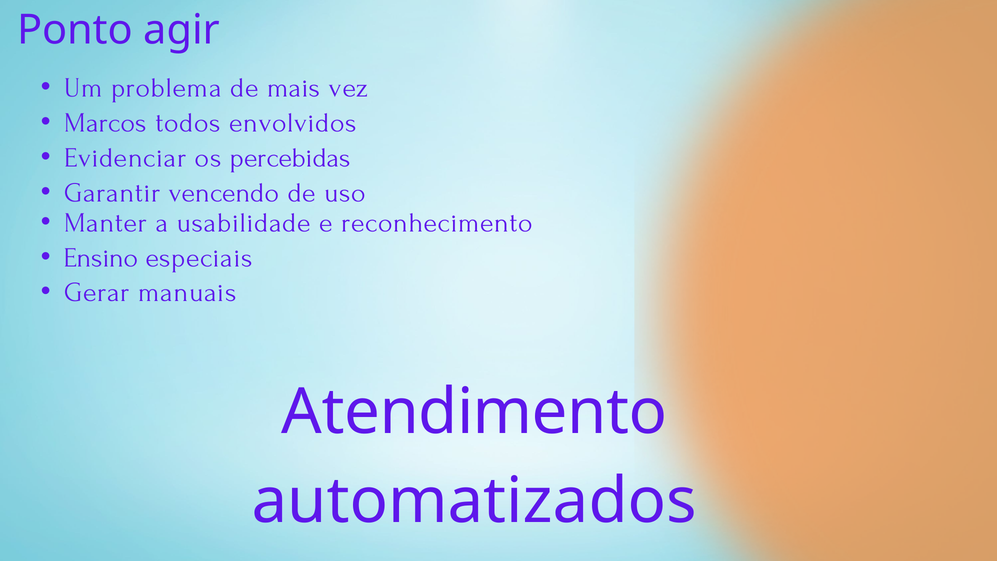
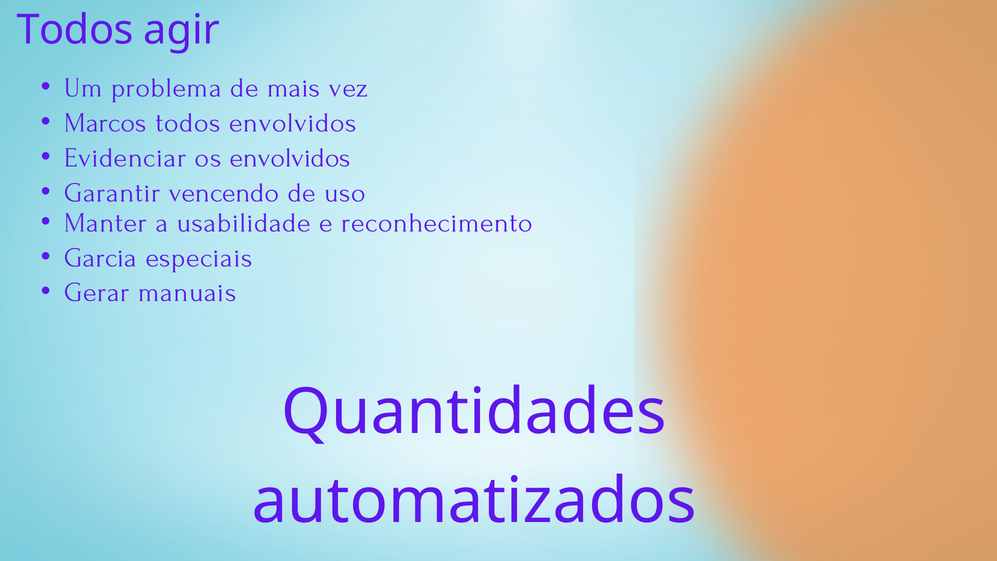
Ponto at (75, 30): Ponto -> Todos
os percebidas: percebidas -> envolvidos
Ensino: Ensino -> Garcia
Atendimento: Atendimento -> Quantidades
